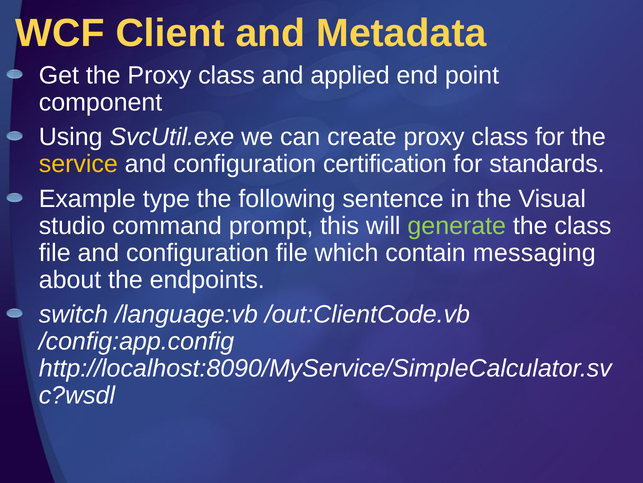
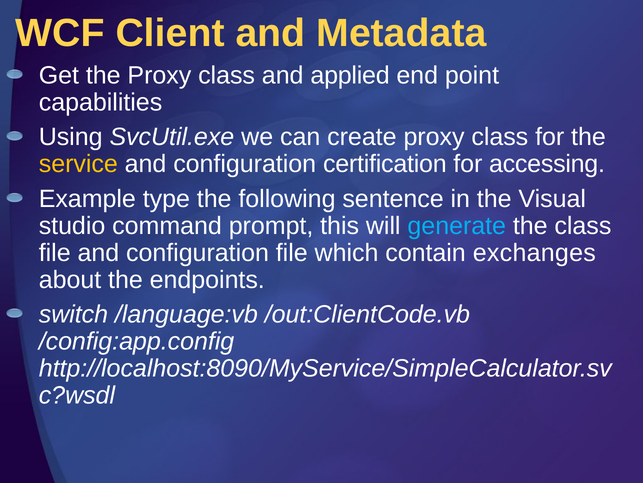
component: component -> capabilities
standards: standards -> accessing
generate colour: light green -> light blue
messaging: messaging -> exchanges
